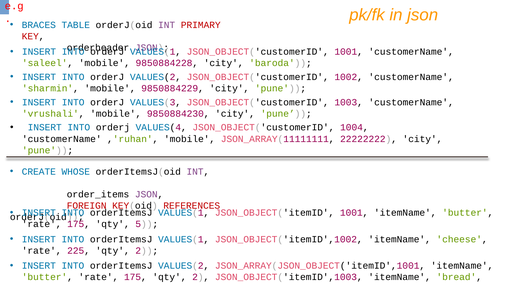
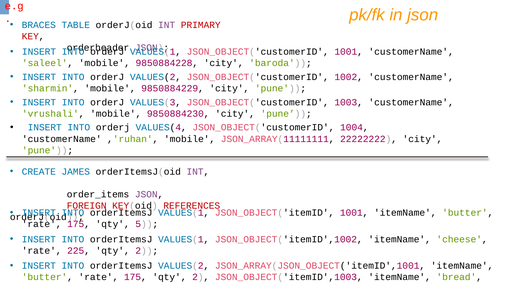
WHOSE: WHOSE -> JAMES
